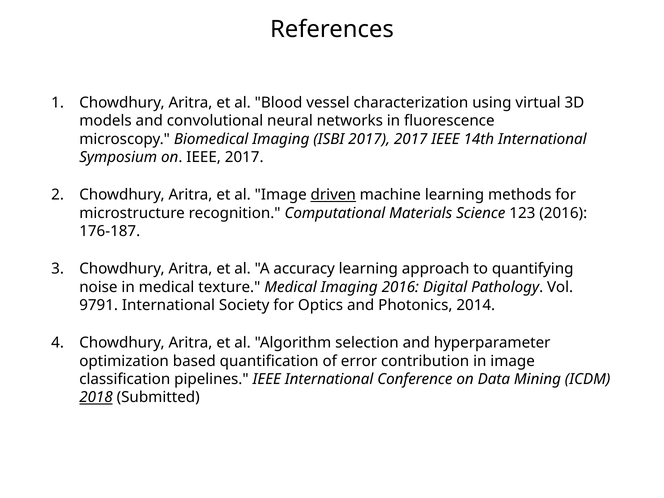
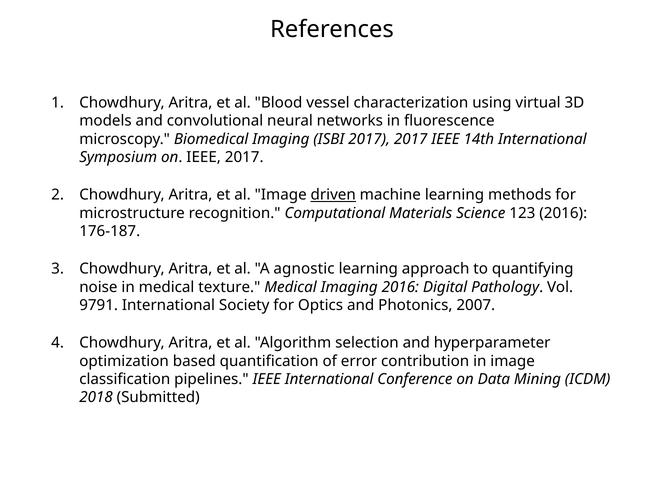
accuracy: accuracy -> agnostic
2014: 2014 -> 2007
2018 underline: present -> none
